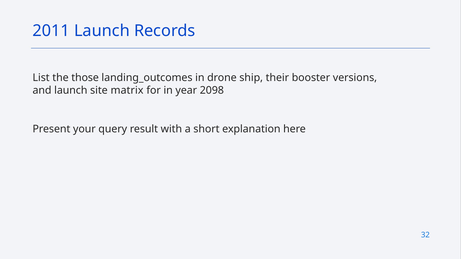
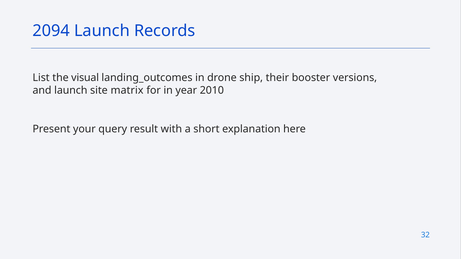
2011: 2011 -> 2094
those: those -> visual
2098: 2098 -> 2010
